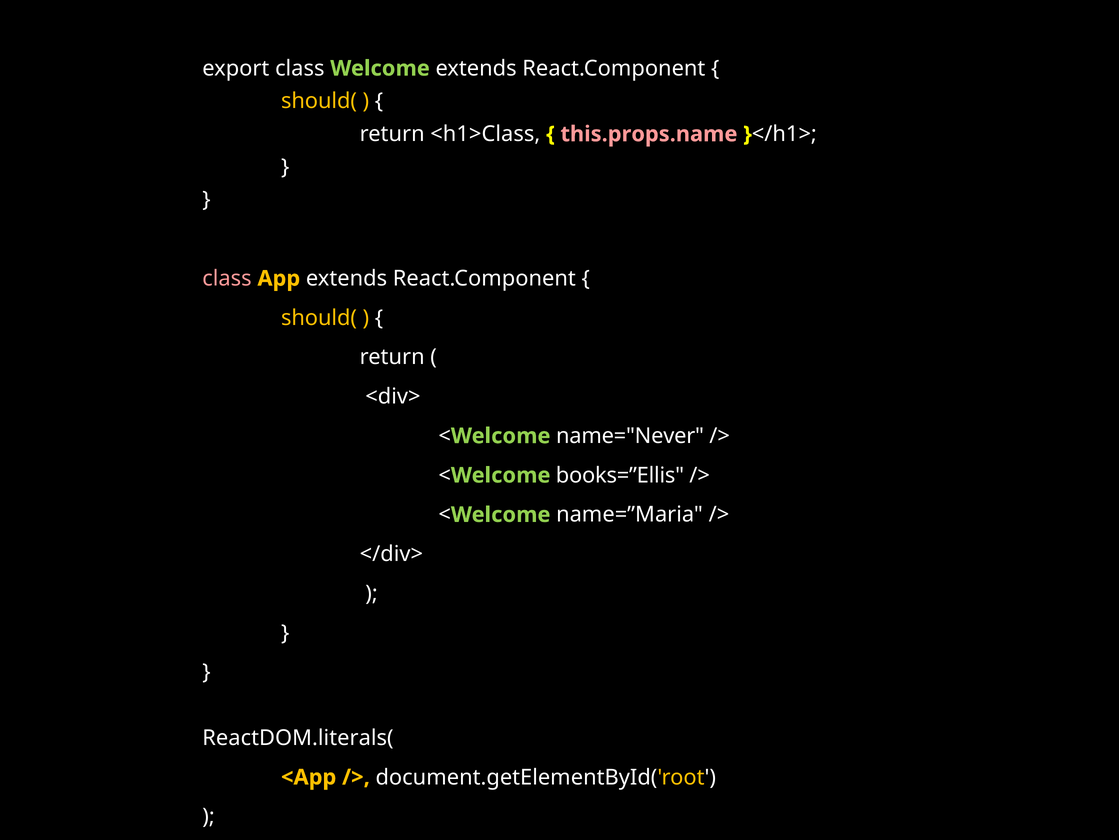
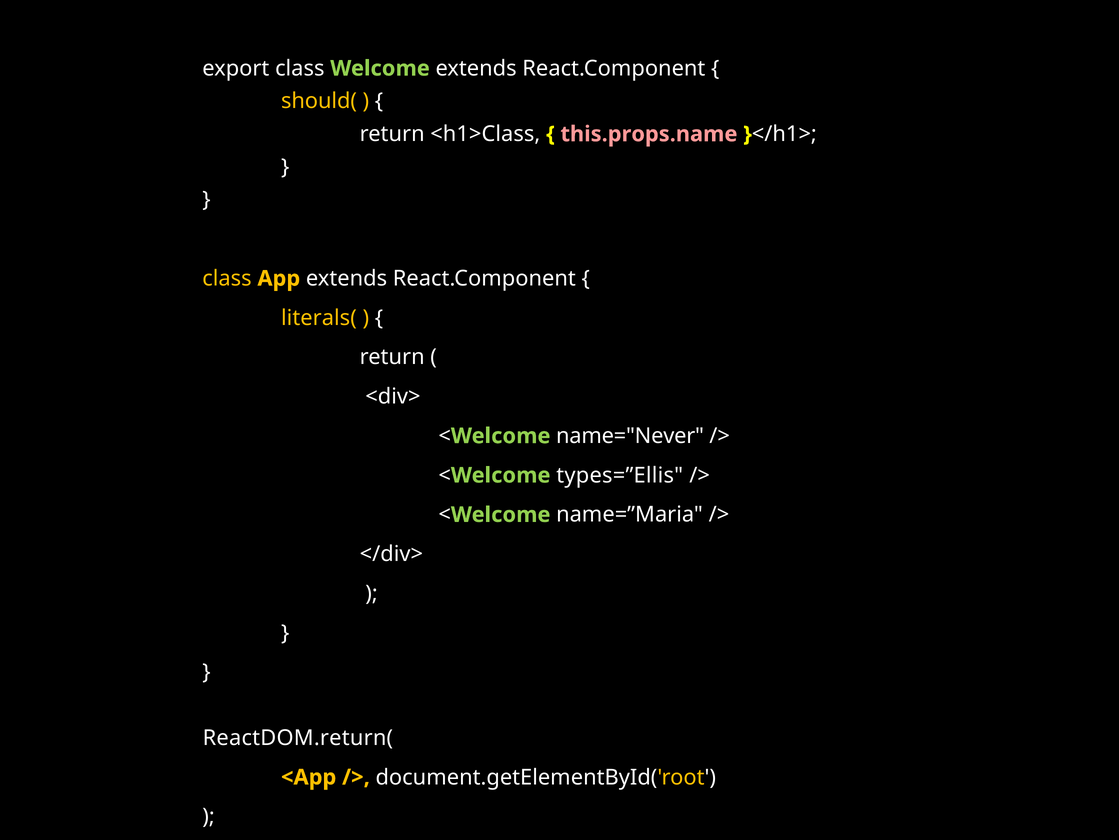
class at (227, 278) colour: pink -> yellow
should( at (319, 318): should( -> literals(
books=”Ellis: books=”Ellis -> types=”Ellis
ReactDOM.literals(: ReactDOM.literals( -> ReactDOM.return(
